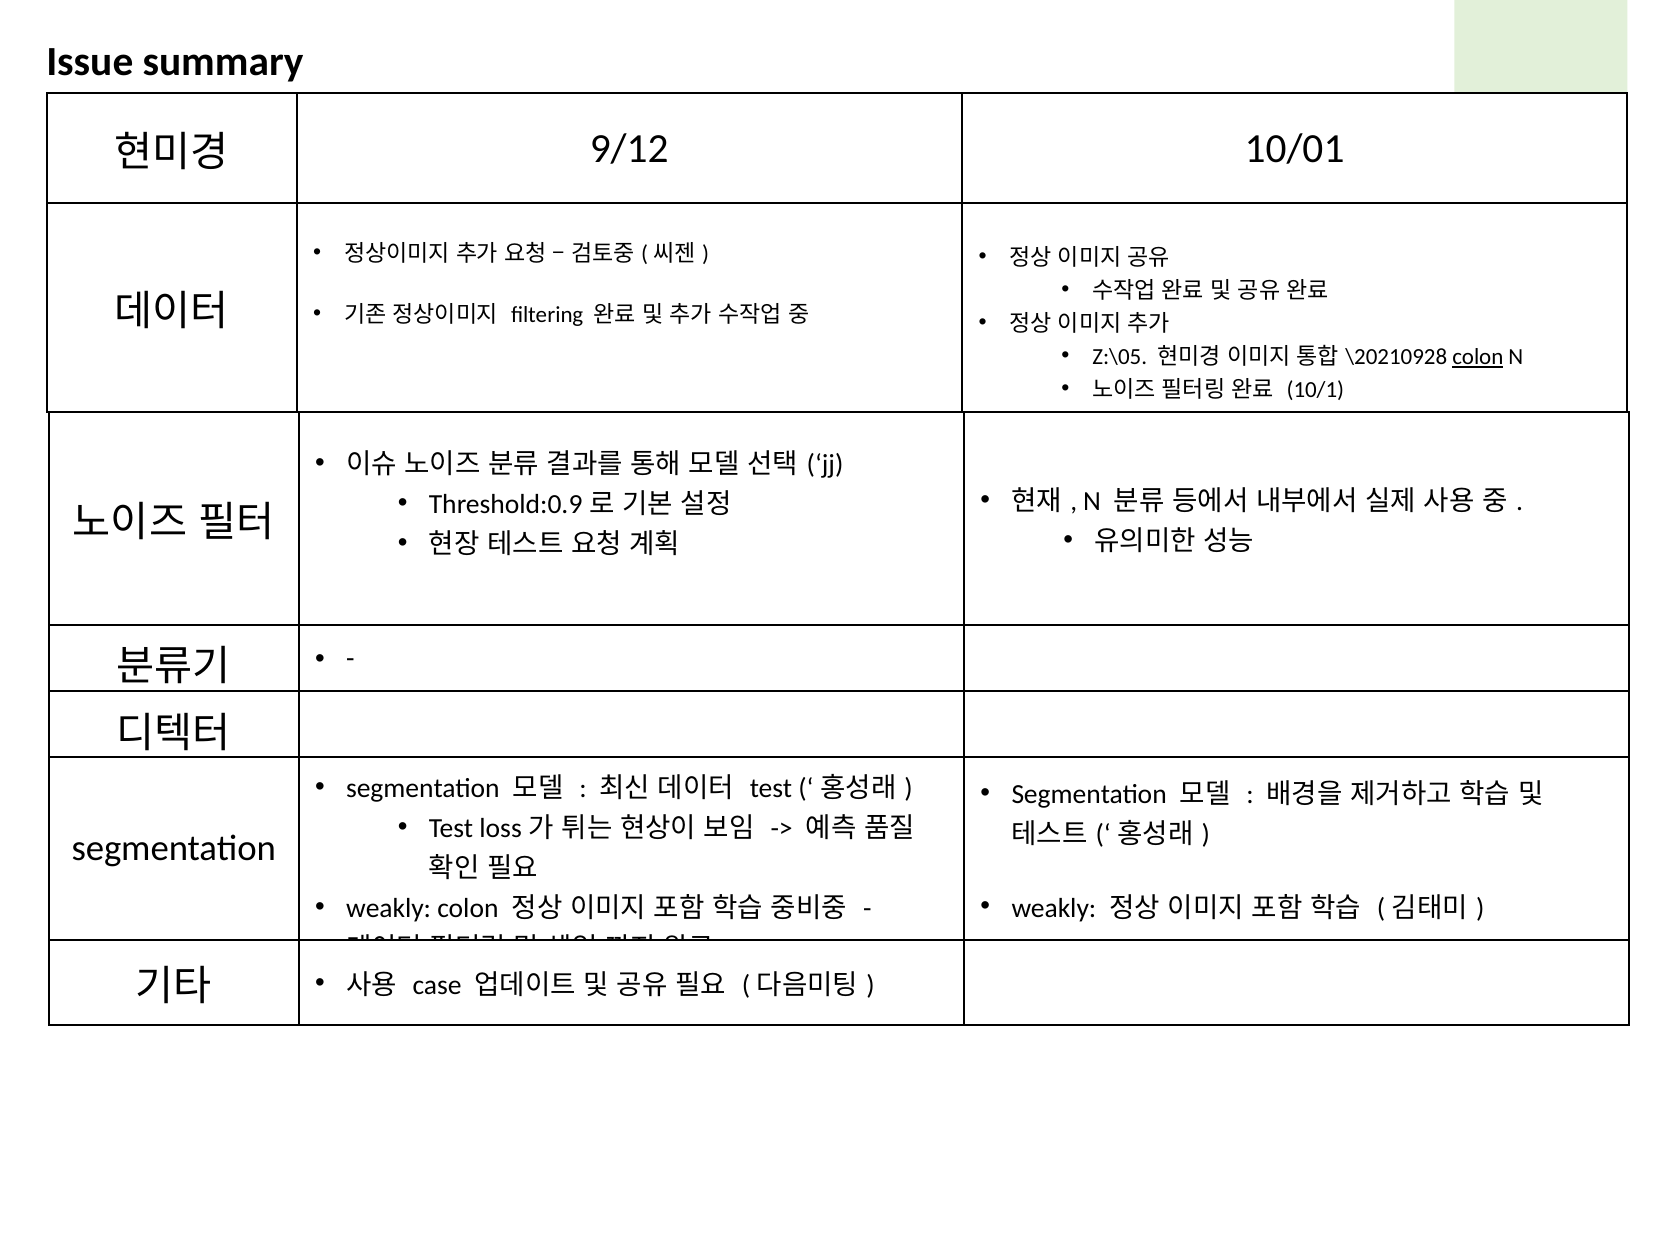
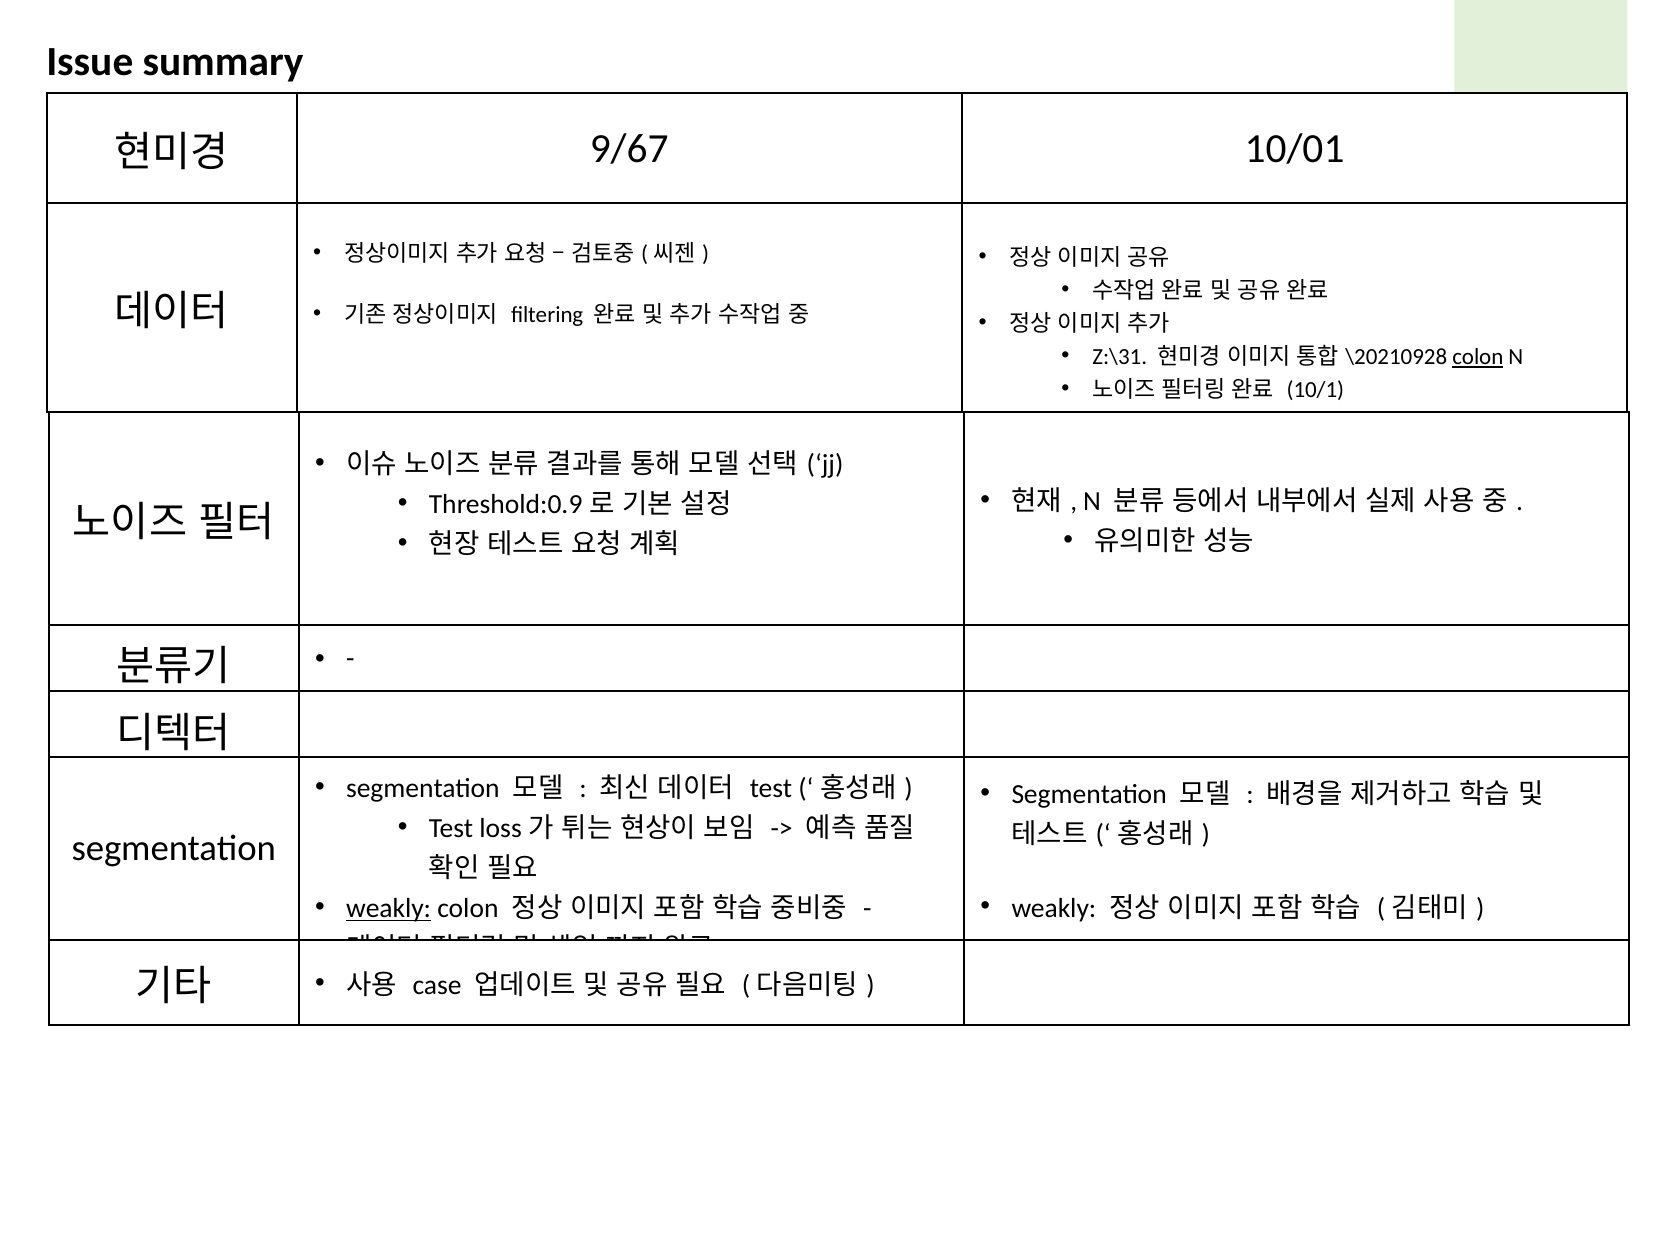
9/12: 9/12 -> 9/67
Z:\05: Z:\05 -> Z:\31
weakly at (389, 909) underline: none -> present
